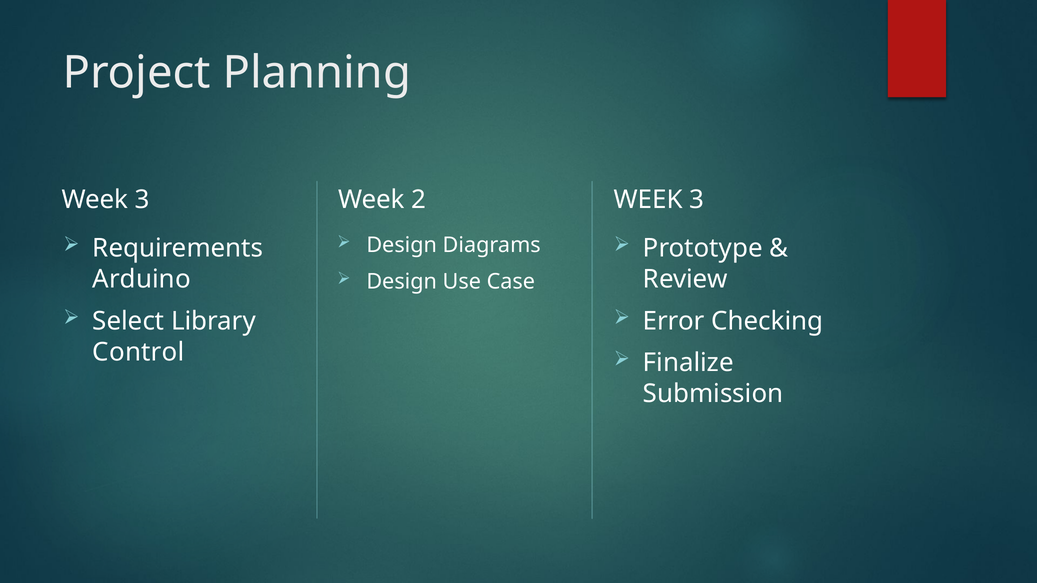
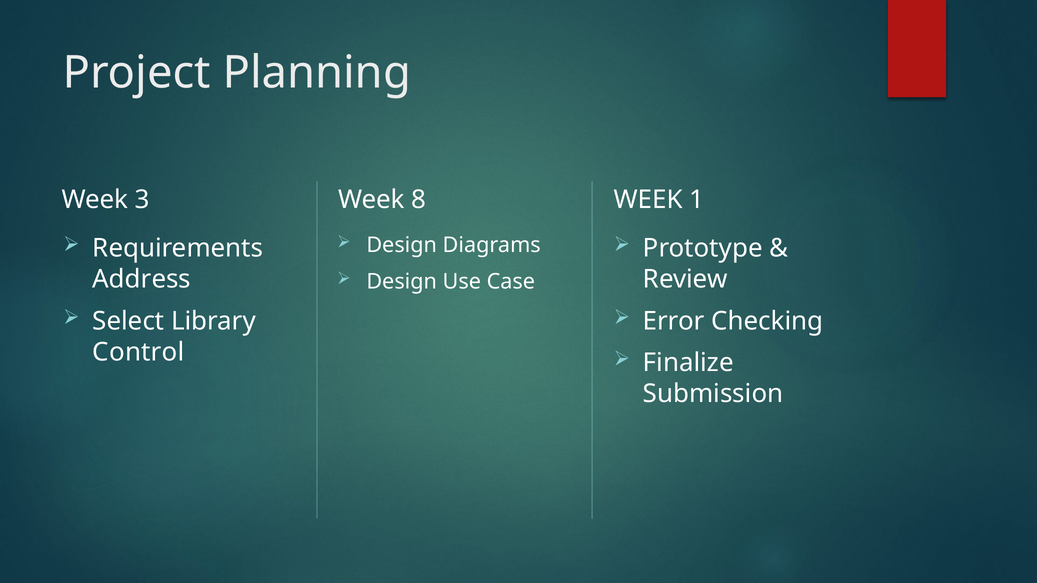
2: 2 -> 8
3 at (697, 200): 3 -> 1
Arduino: Arduino -> Address
